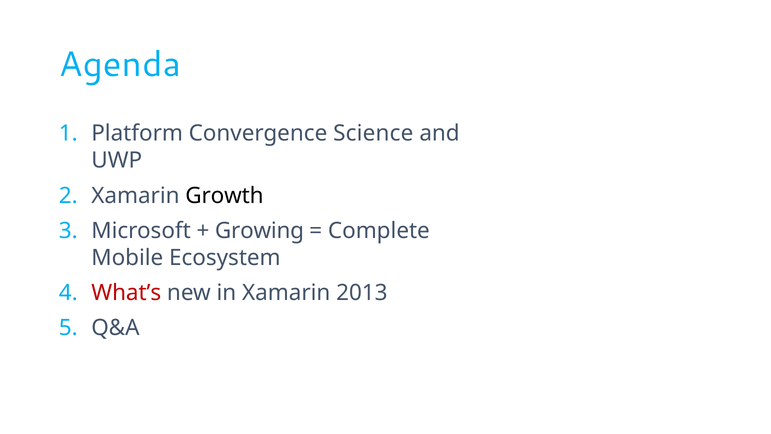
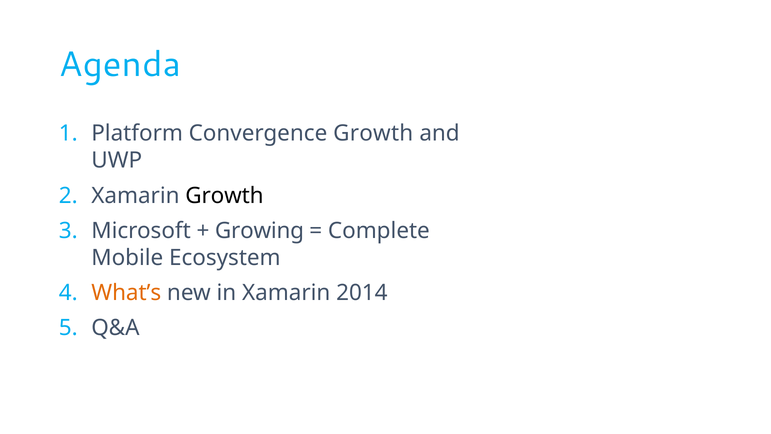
Convergence Science: Science -> Growth
What’s colour: red -> orange
2013: 2013 -> 2014
